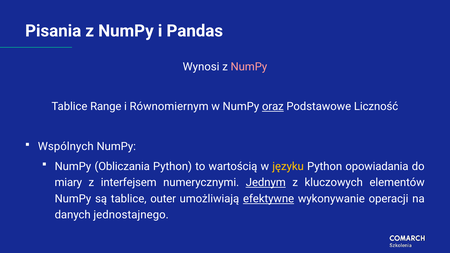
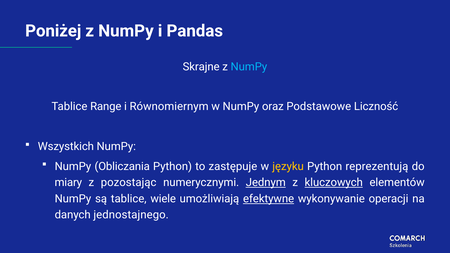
Pisania: Pisania -> Poniżej
Wynosi: Wynosi -> Skrajne
NumPy at (249, 67) colour: pink -> light blue
oraz underline: present -> none
Wspólnych: Wspólnych -> Wszystkich
wartością: wartością -> zastępuje
opowiadania: opowiadania -> reprezentują
interfejsem: interfejsem -> pozostając
kluczowych underline: none -> present
outer: outer -> wiele
